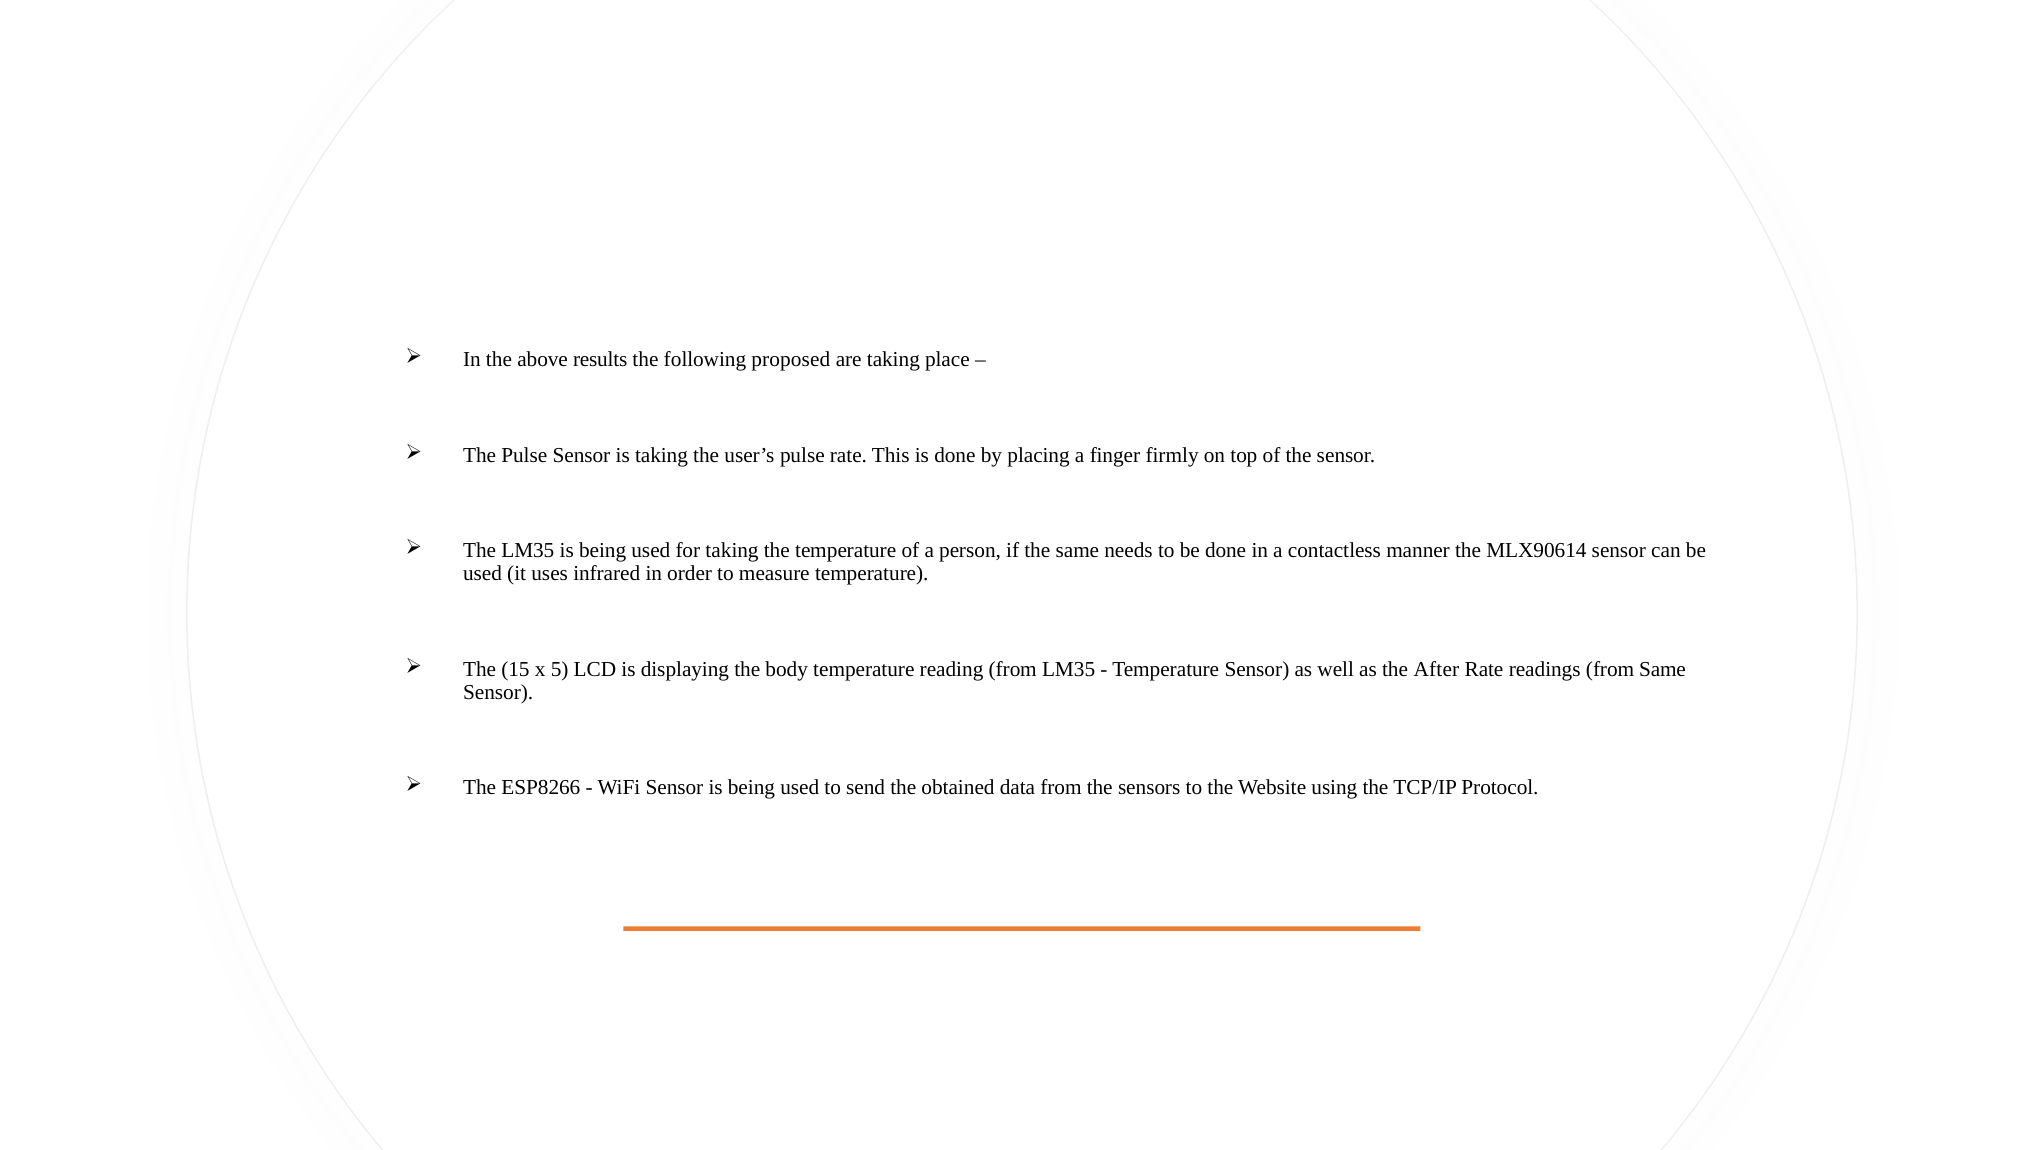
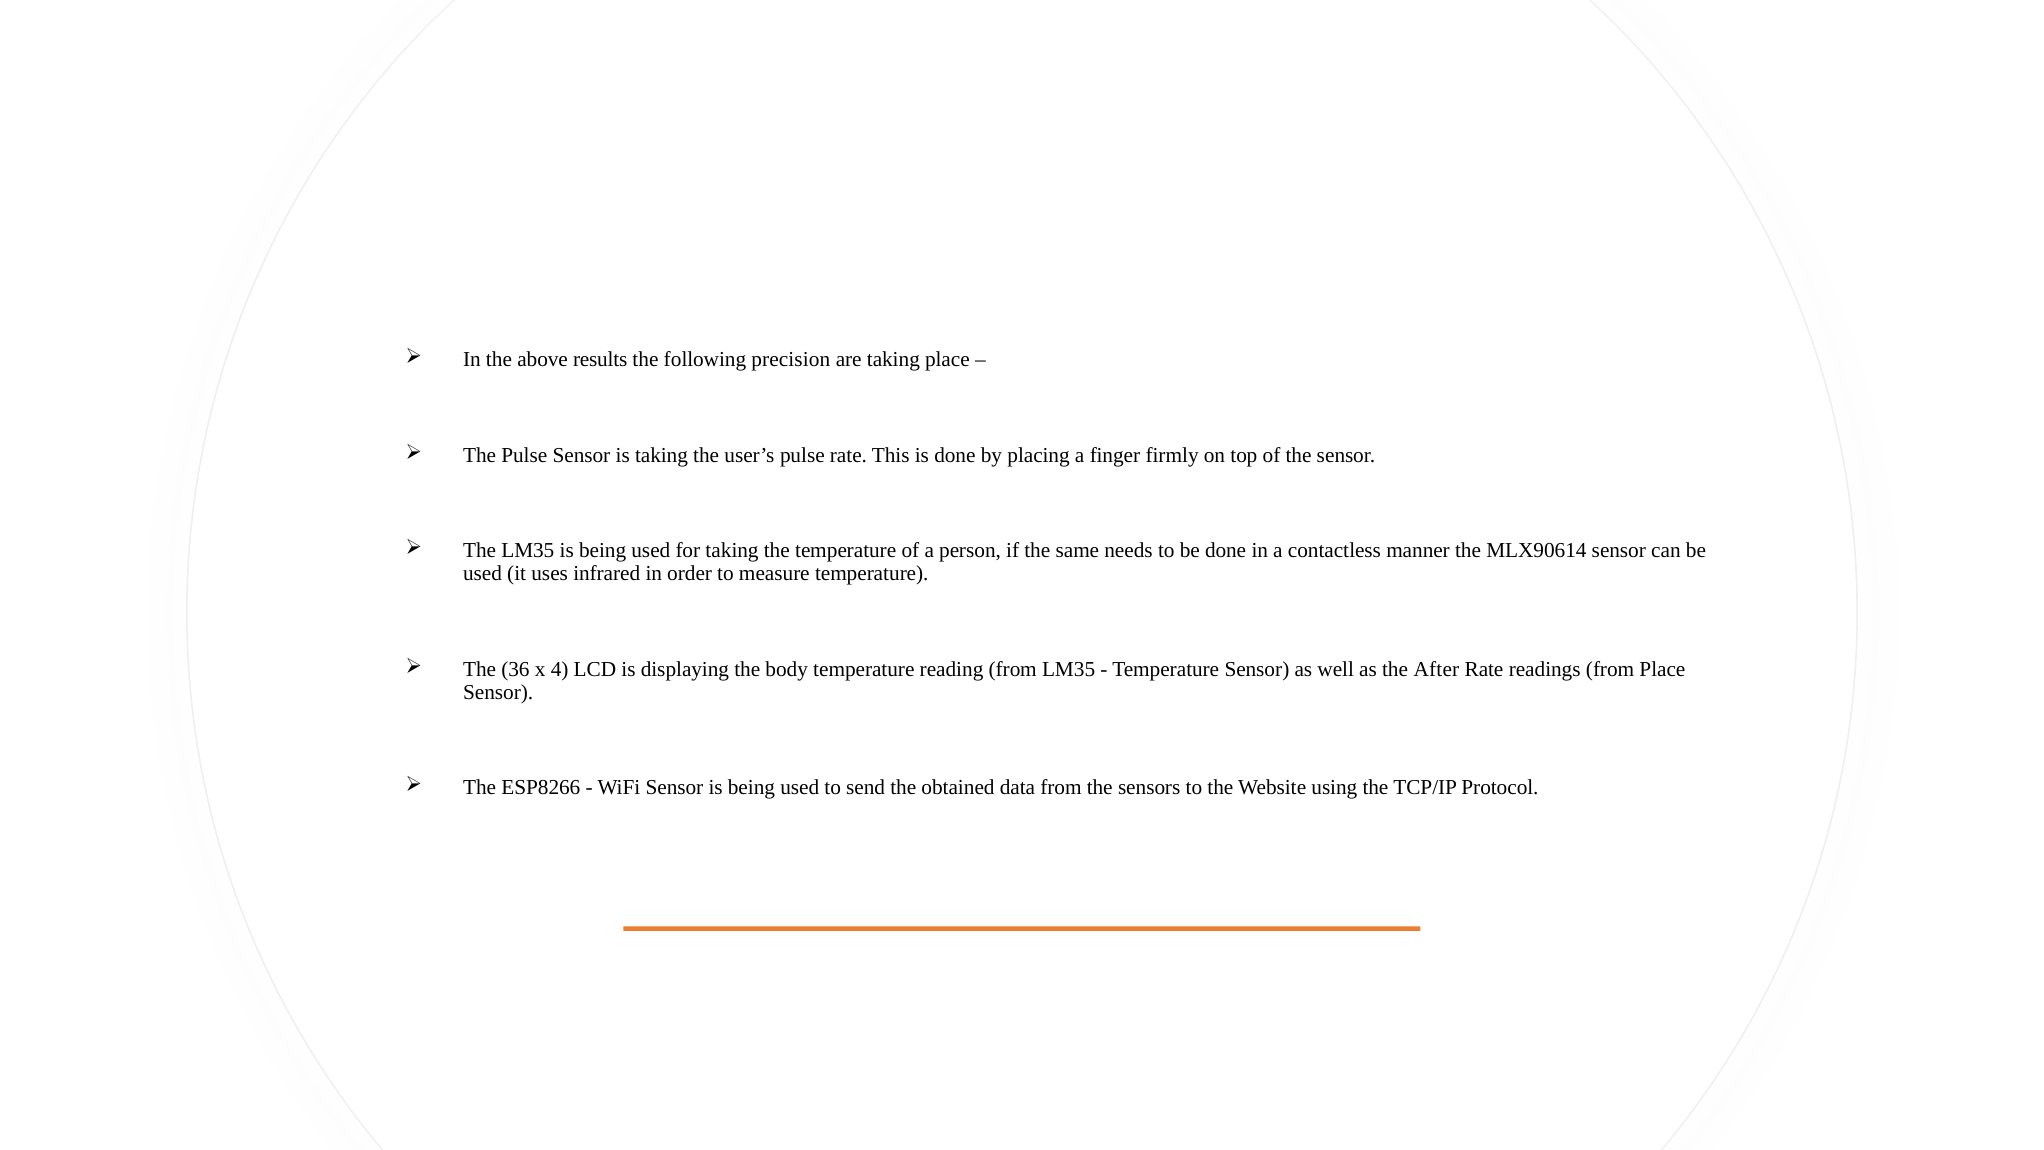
proposed: proposed -> precision
15: 15 -> 36
5: 5 -> 4
from Same: Same -> Place
